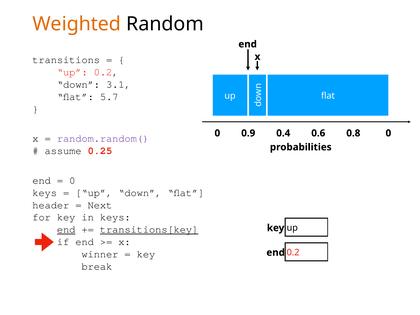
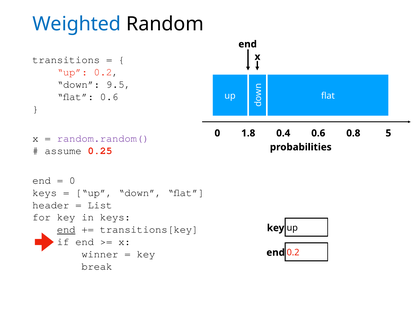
Weighted colour: orange -> blue
3.1: 3.1 -> 9.5
flat 5.7: 5.7 -> 0.6
0.9: 0.9 -> 1.8
0 0: 0 -> 5
Next: Next -> List
transitions[key underline: present -> none
